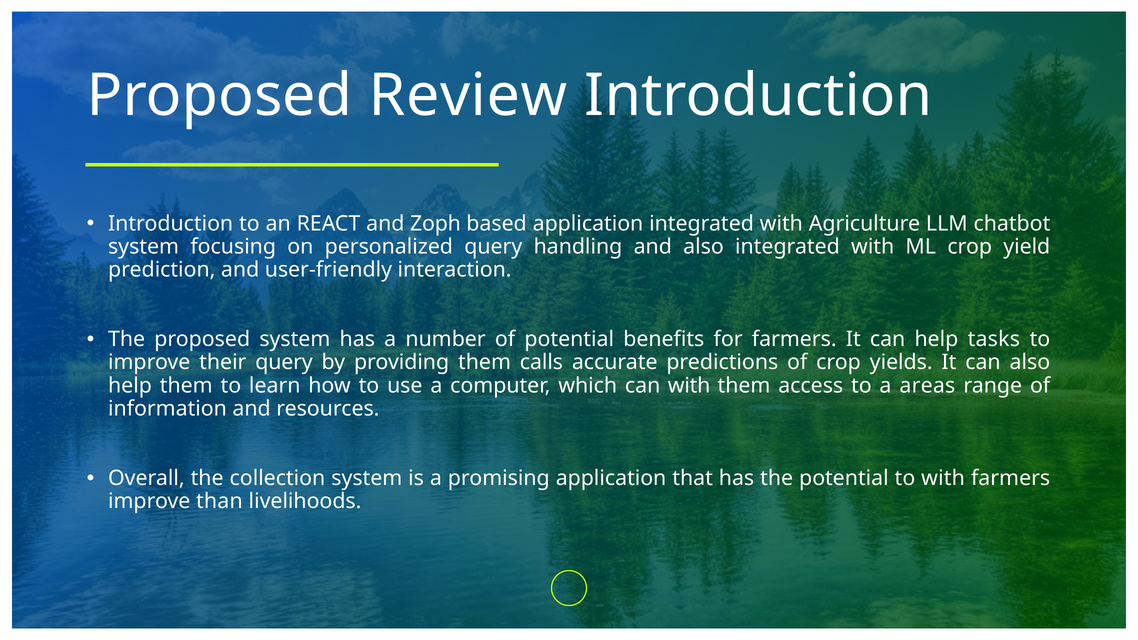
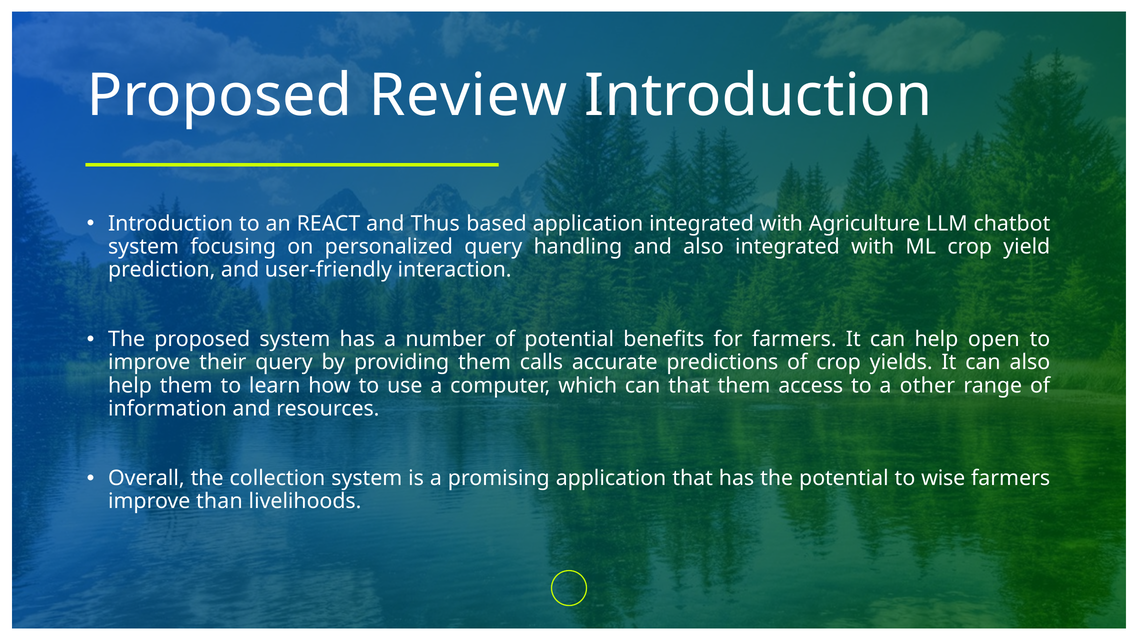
Zoph: Zoph -> Thus
tasks: tasks -> open
can with: with -> that
areas: areas -> other
to with: with -> wise
